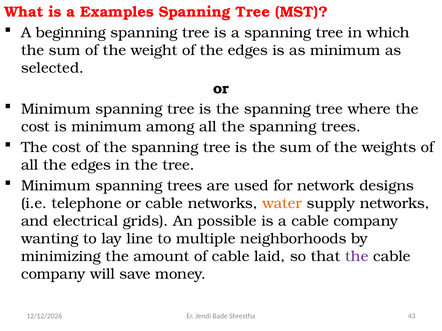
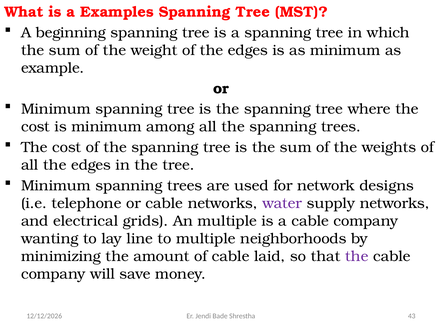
selected: selected -> example
water colour: orange -> purple
An possible: possible -> multiple
